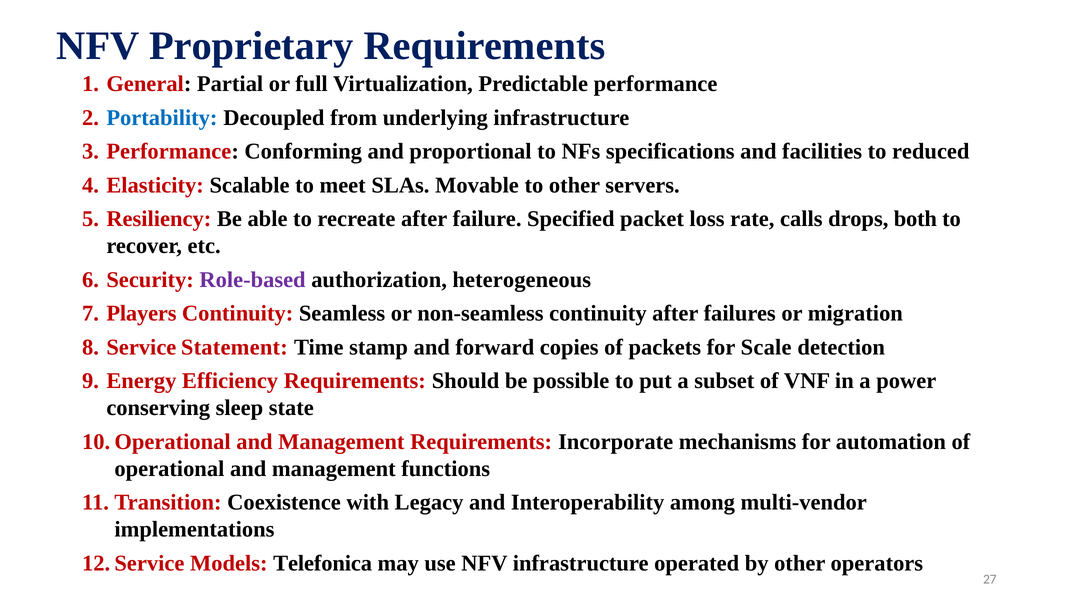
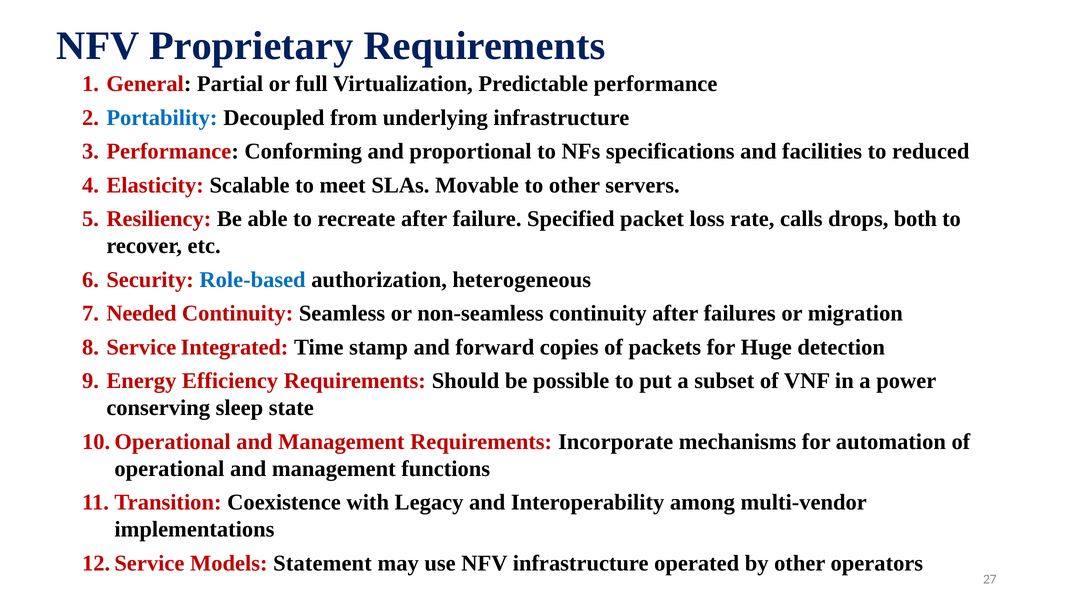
Role-based colour: purple -> blue
Players: Players -> Needed
Statement: Statement -> Integrated
Scale: Scale -> Huge
Telefonica: Telefonica -> Statement
